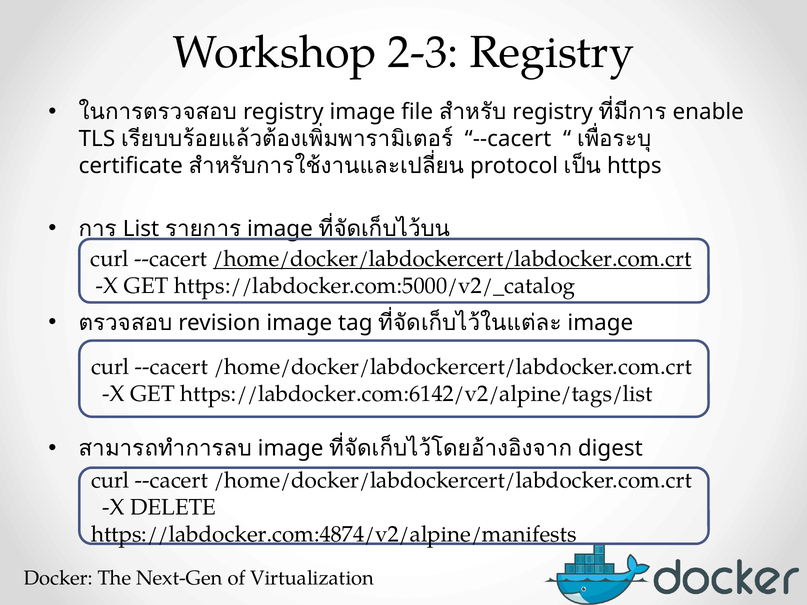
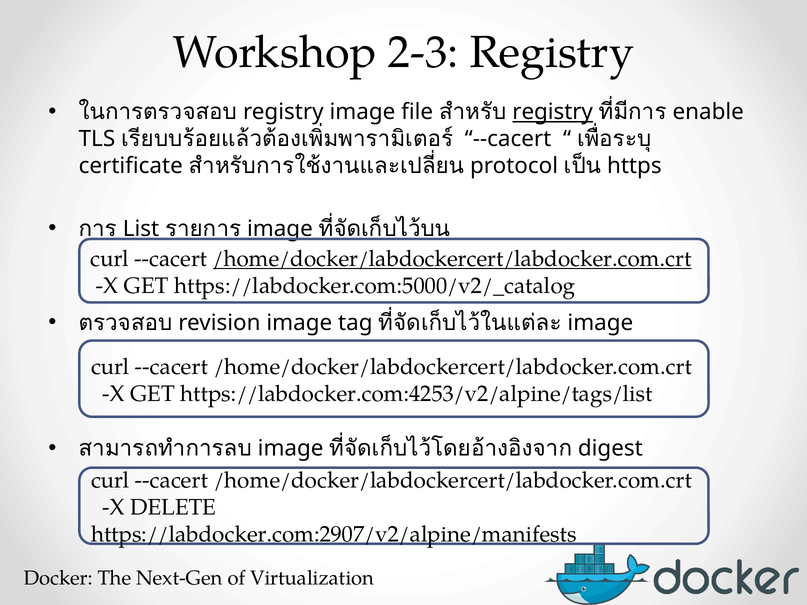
registry at (553, 112) underline: none -> present
https://labdocker.com:6142/v2/alpine/tags/list: https://labdocker.com:6142/v2/alpine/tags/list -> https://labdocker.com:4253/v2/alpine/tags/list
https://labdocker.com:4874/v2/alpine/manifests: https://labdocker.com:4874/v2/alpine/manifests -> https://labdocker.com:2907/v2/alpine/manifests
